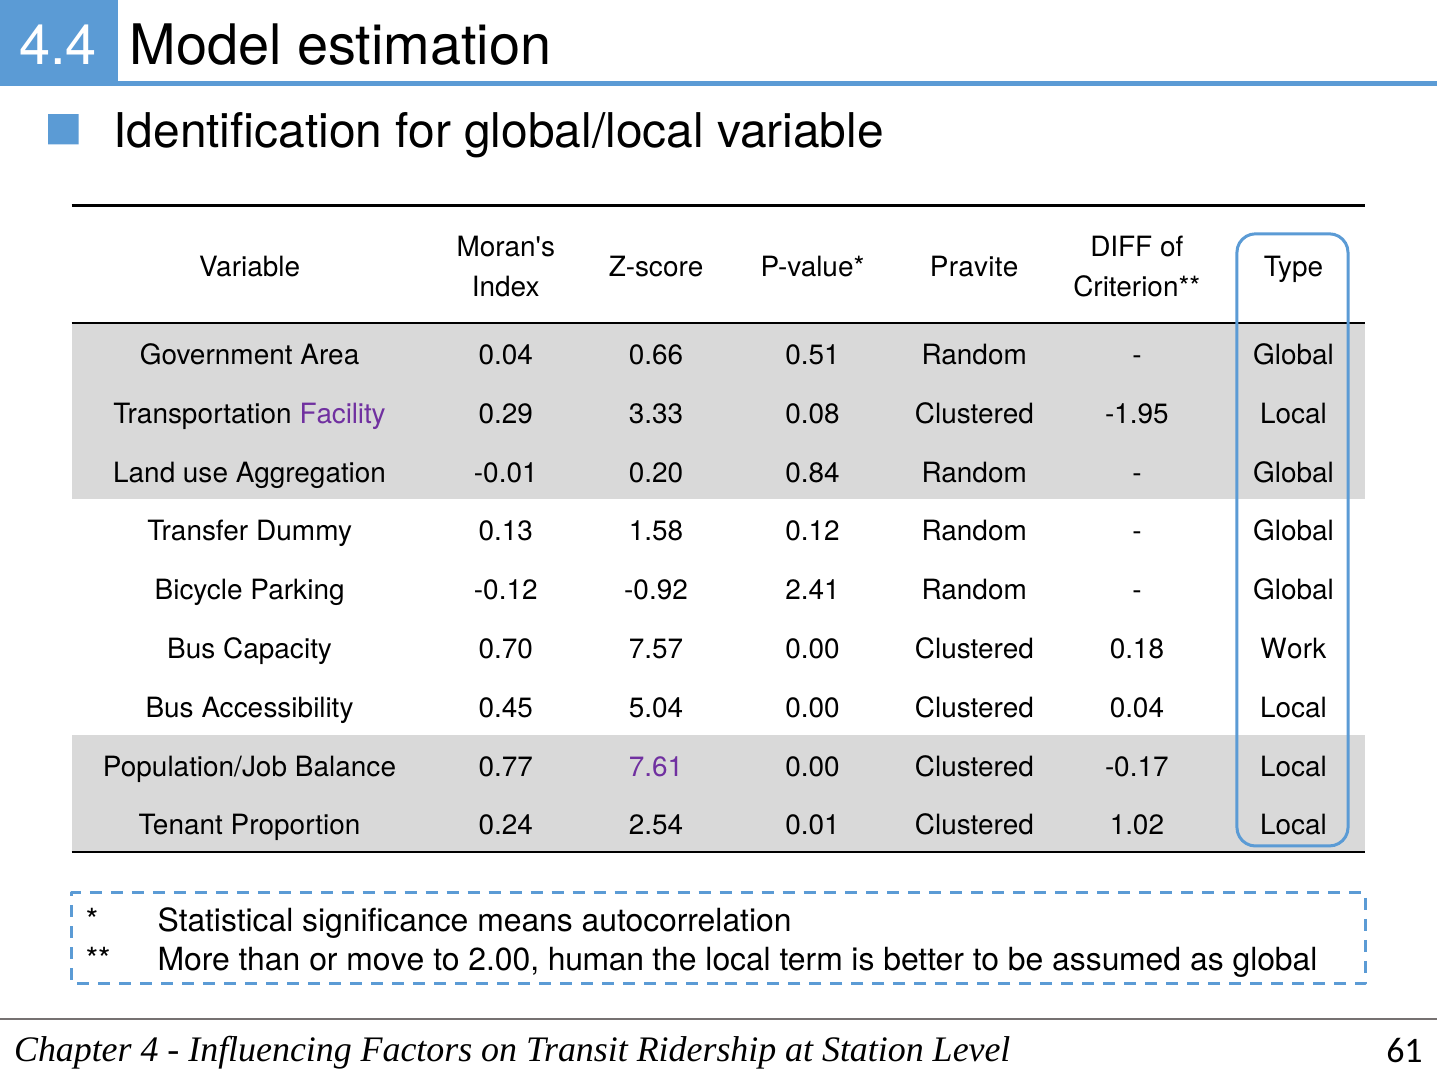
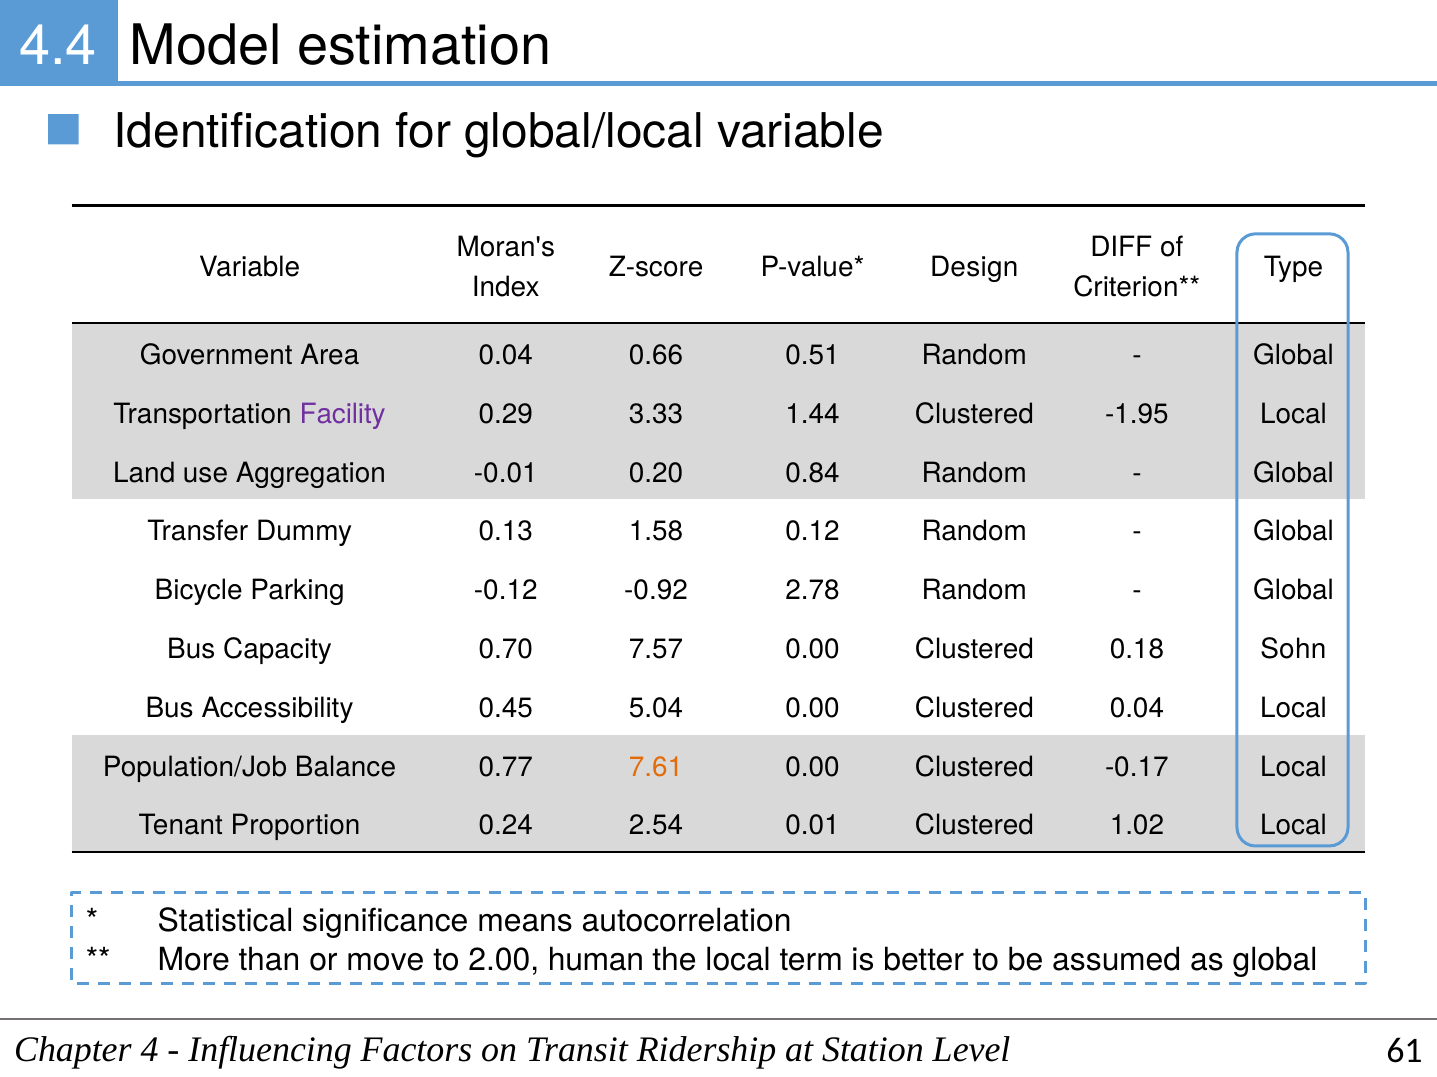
Pravite: Pravite -> Design
0.08: 0.08 -> 1.44
2.41: 2.41 -> 2.78
Work: Work -> Sohn
7.61 colour: purple -> orange
